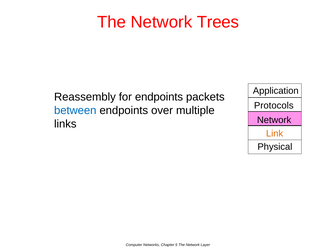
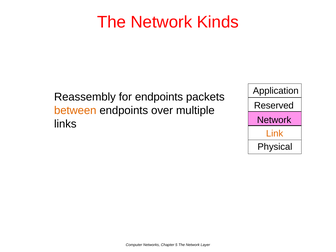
Trees: Trees -> Kinds
Protocols: Protocols -> Reserved
between colour: blue -> orange
